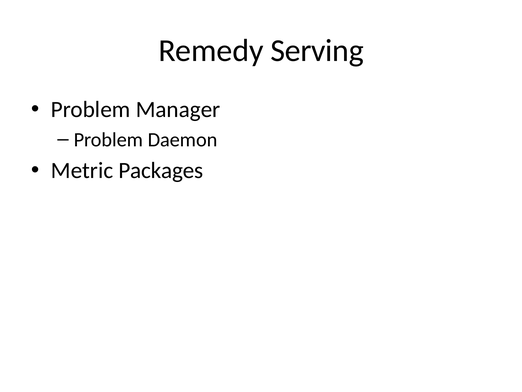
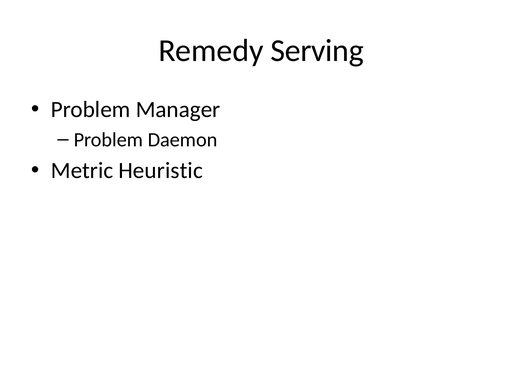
Packages: Packages -> Heuristic
